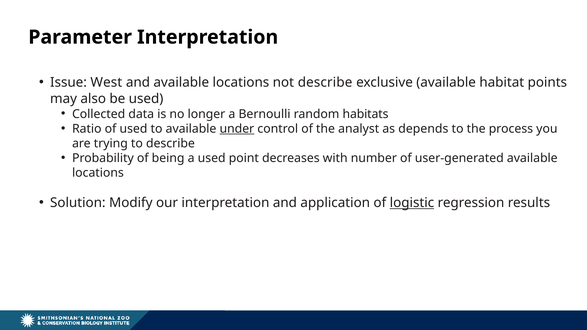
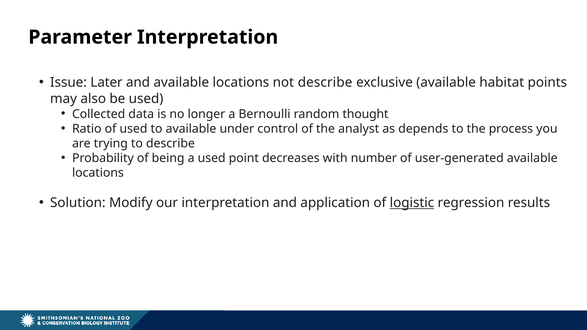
West: West -> Later
habitats: habitats -> thought
under underline: present -> none
